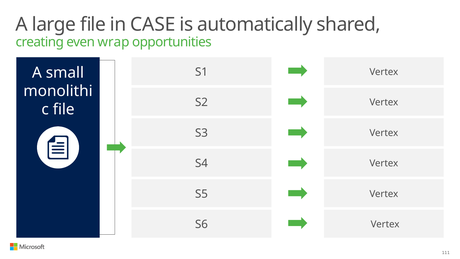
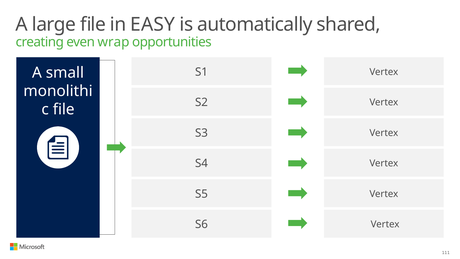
CASE: CASE -> EASY
